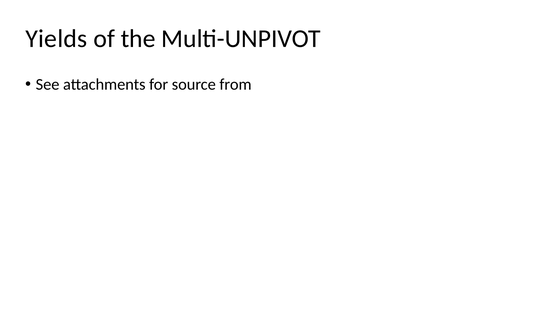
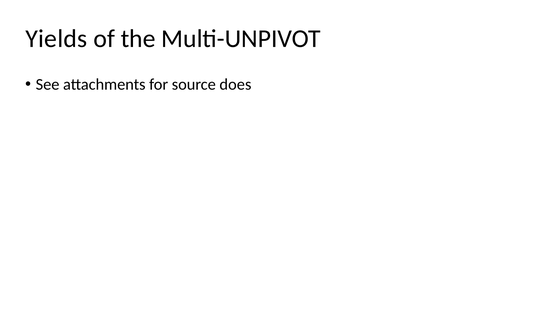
from: from -> does
